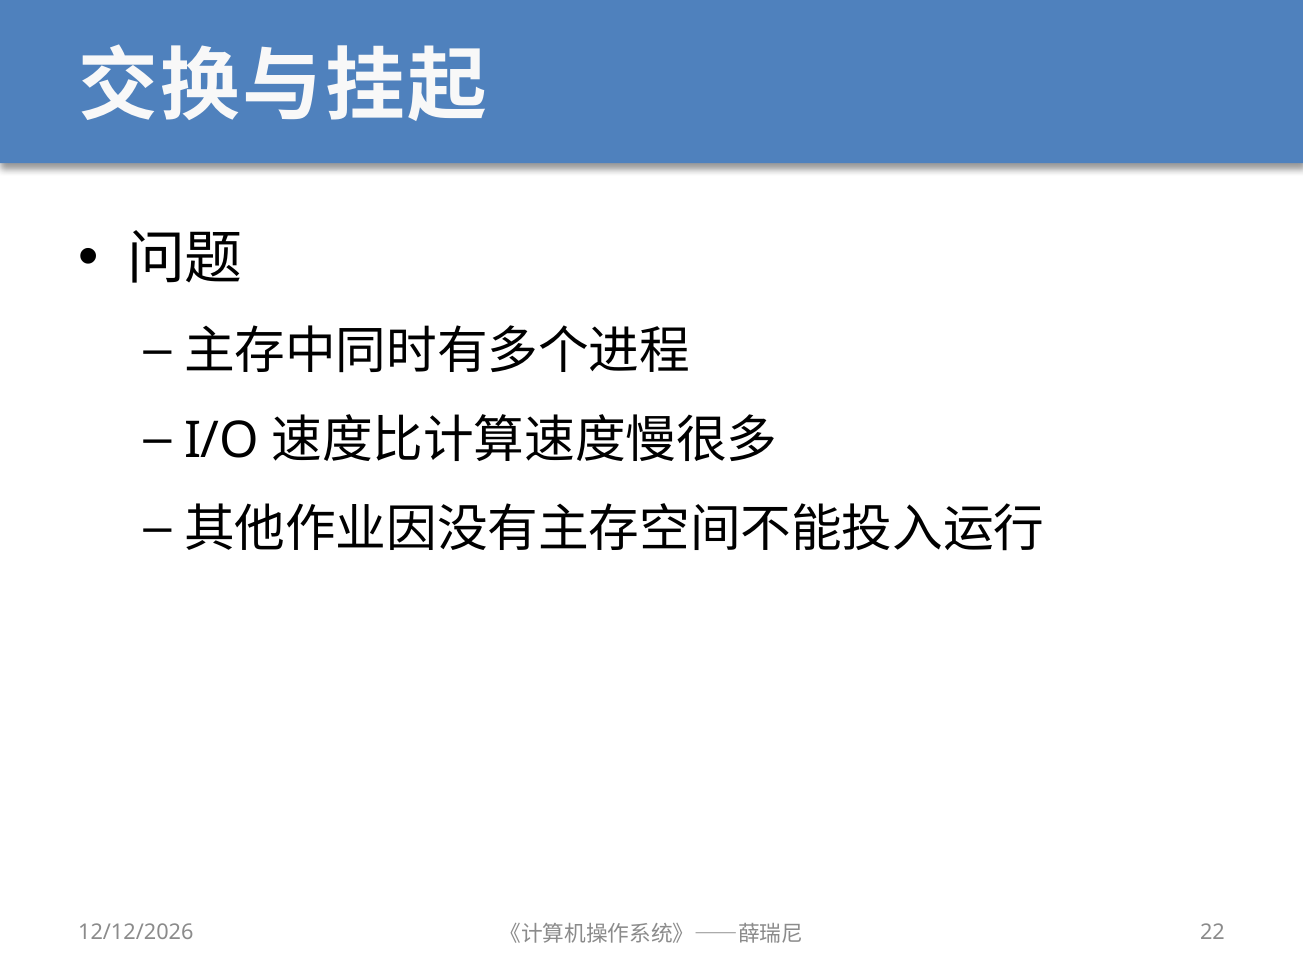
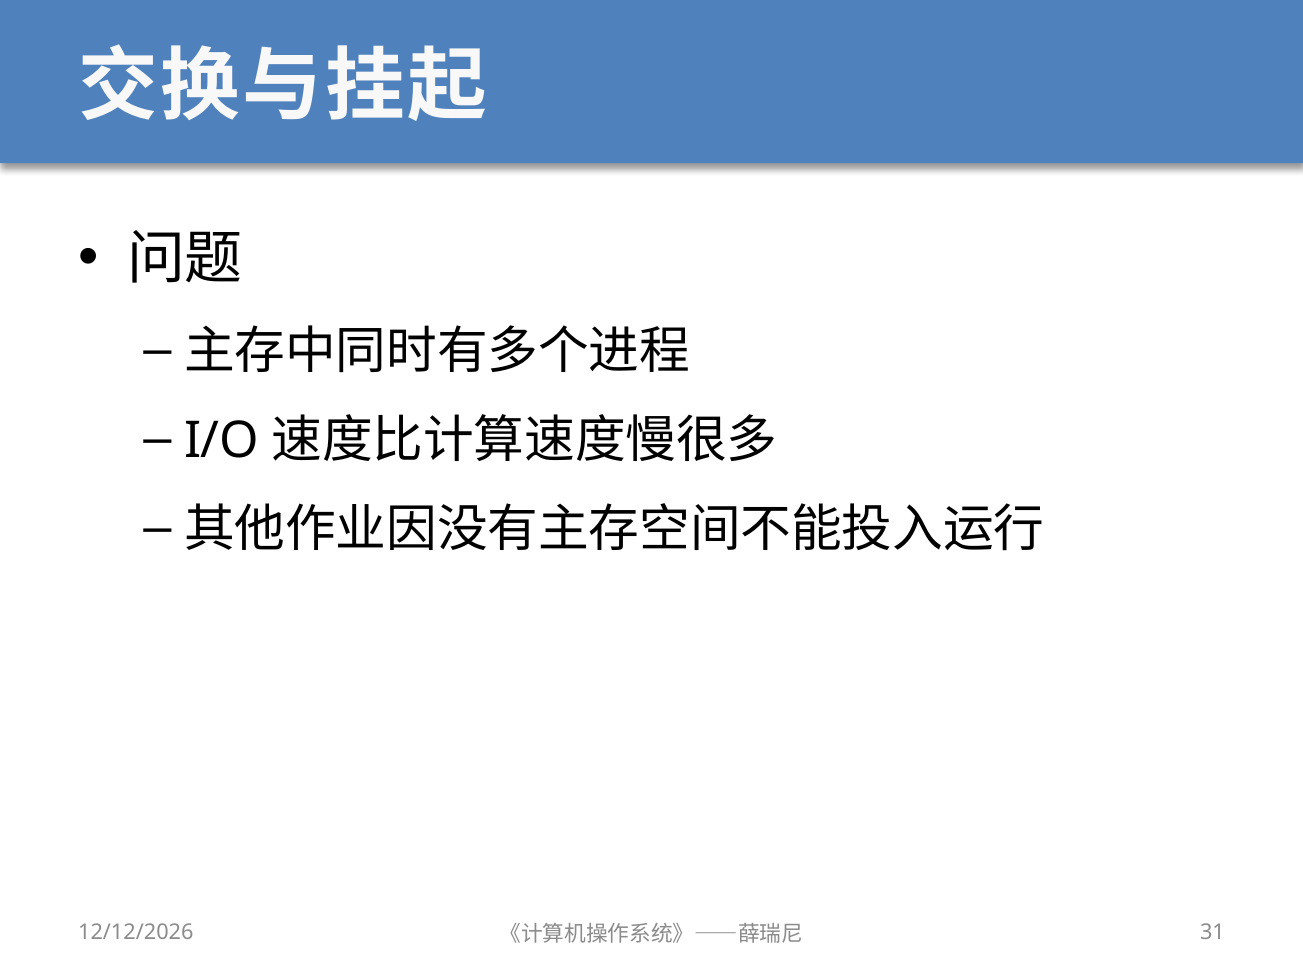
22: 22 -> 31
